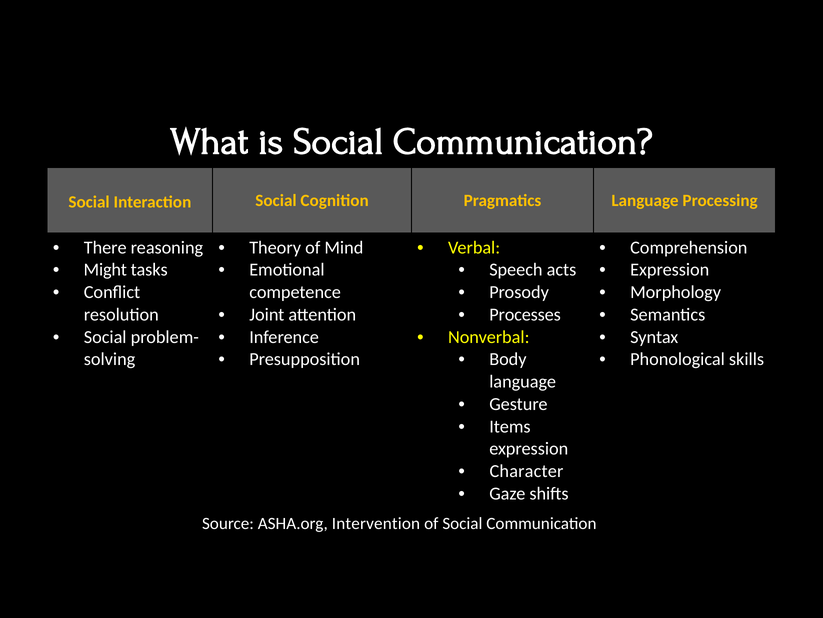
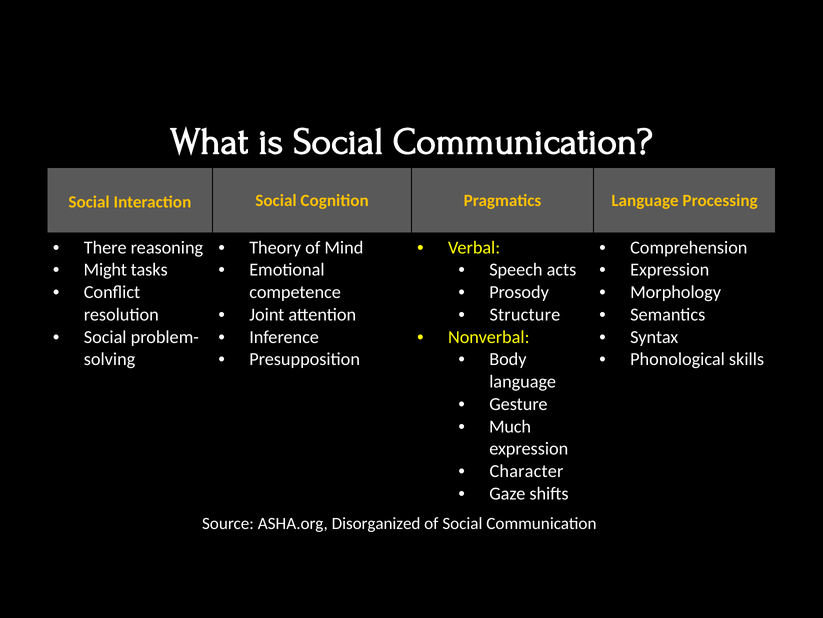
Processes: Processes -> Structure
Items: Items -> Much
Intervention: Intervention -> Disorganized
